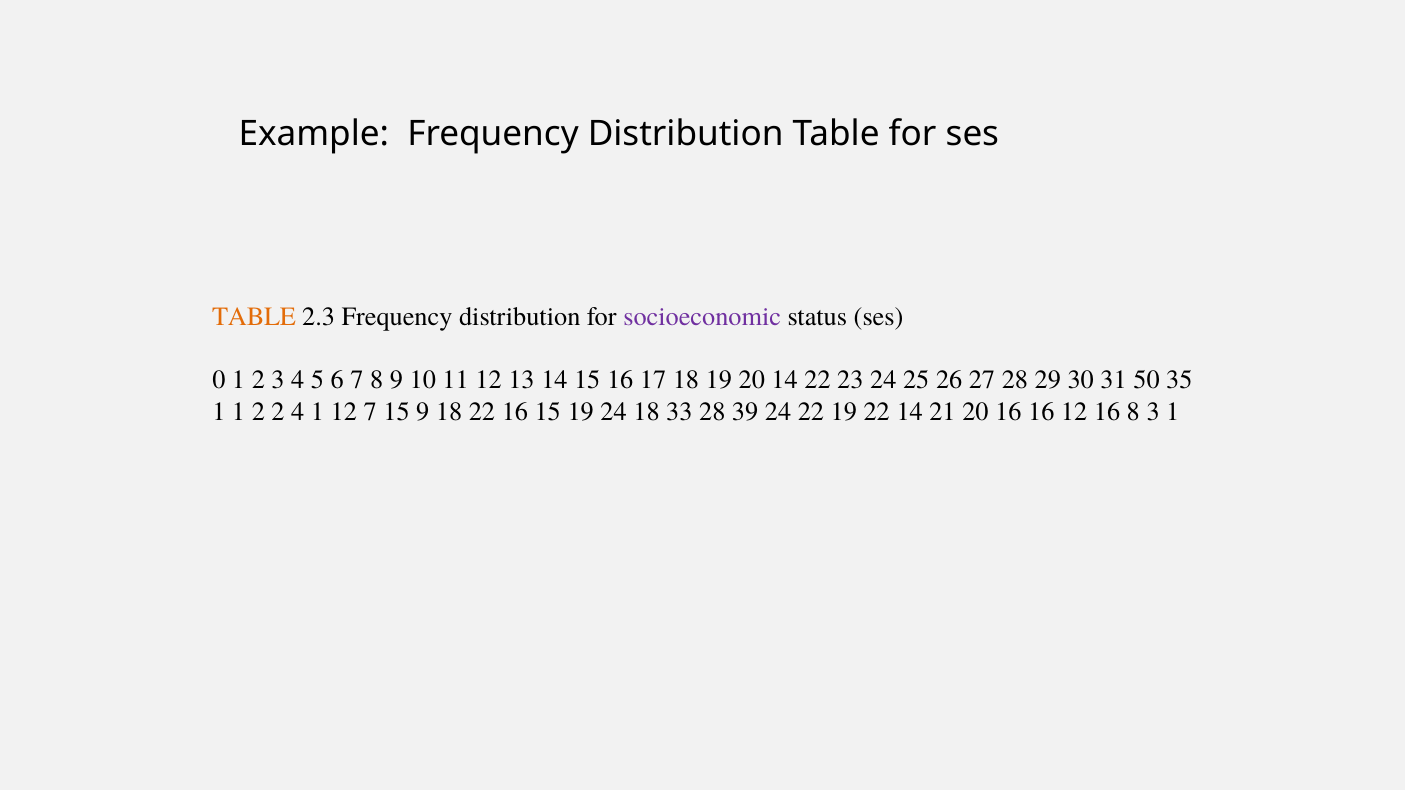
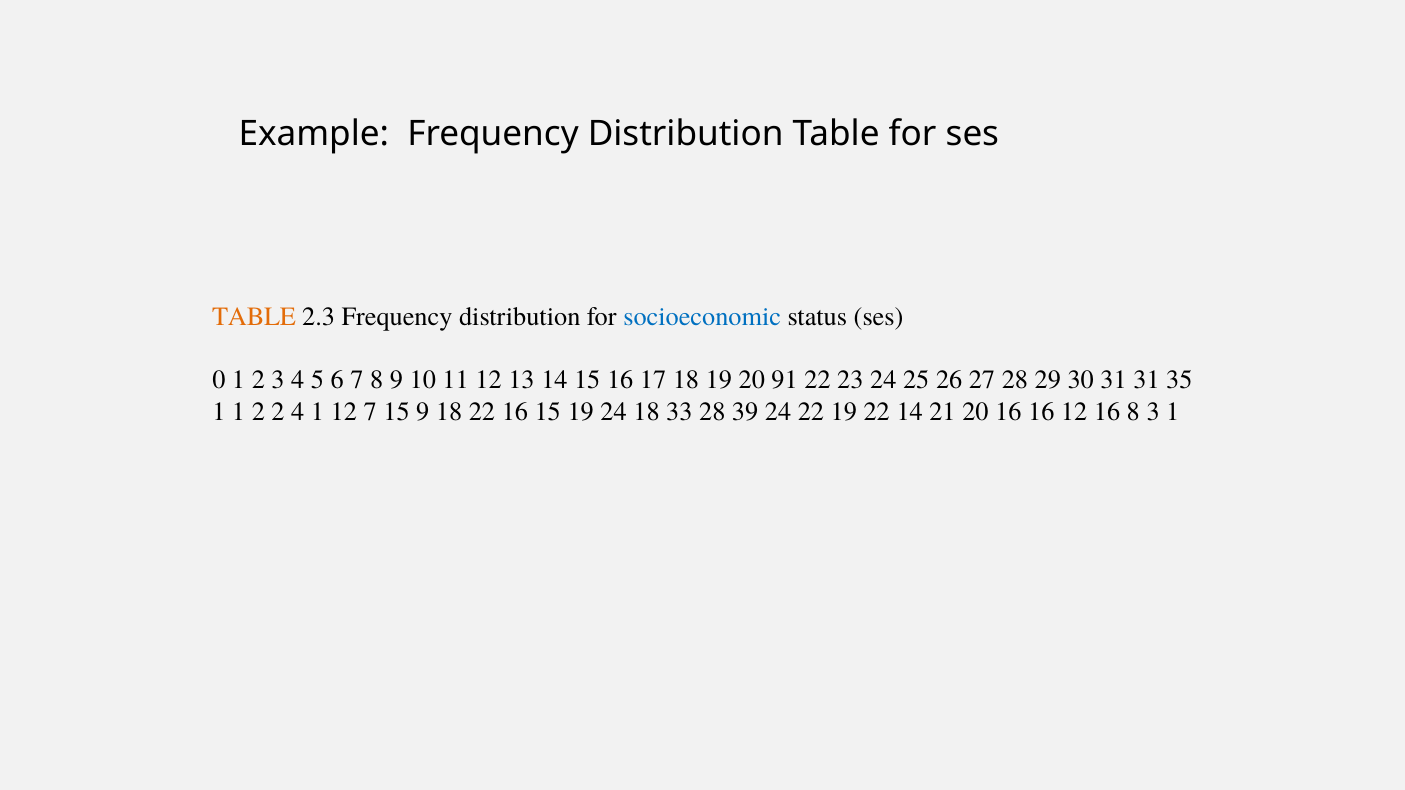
socioeconomic colour: purple -> blue
20 14: 14 -> 91
31 50: 50 -> 31
